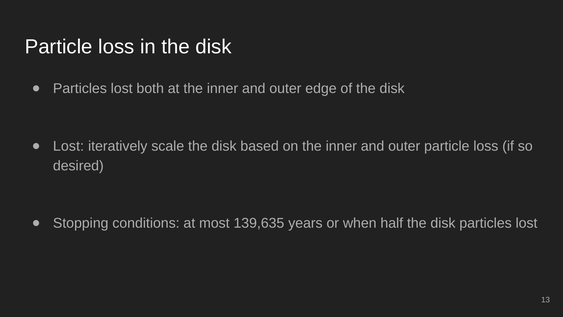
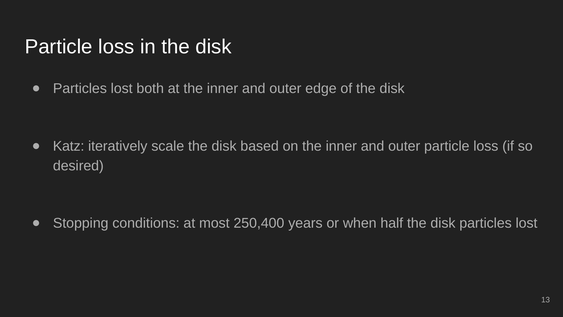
Lost at (68, 146): Lost -> Katz
139,635: 139,635 -> 250,400
